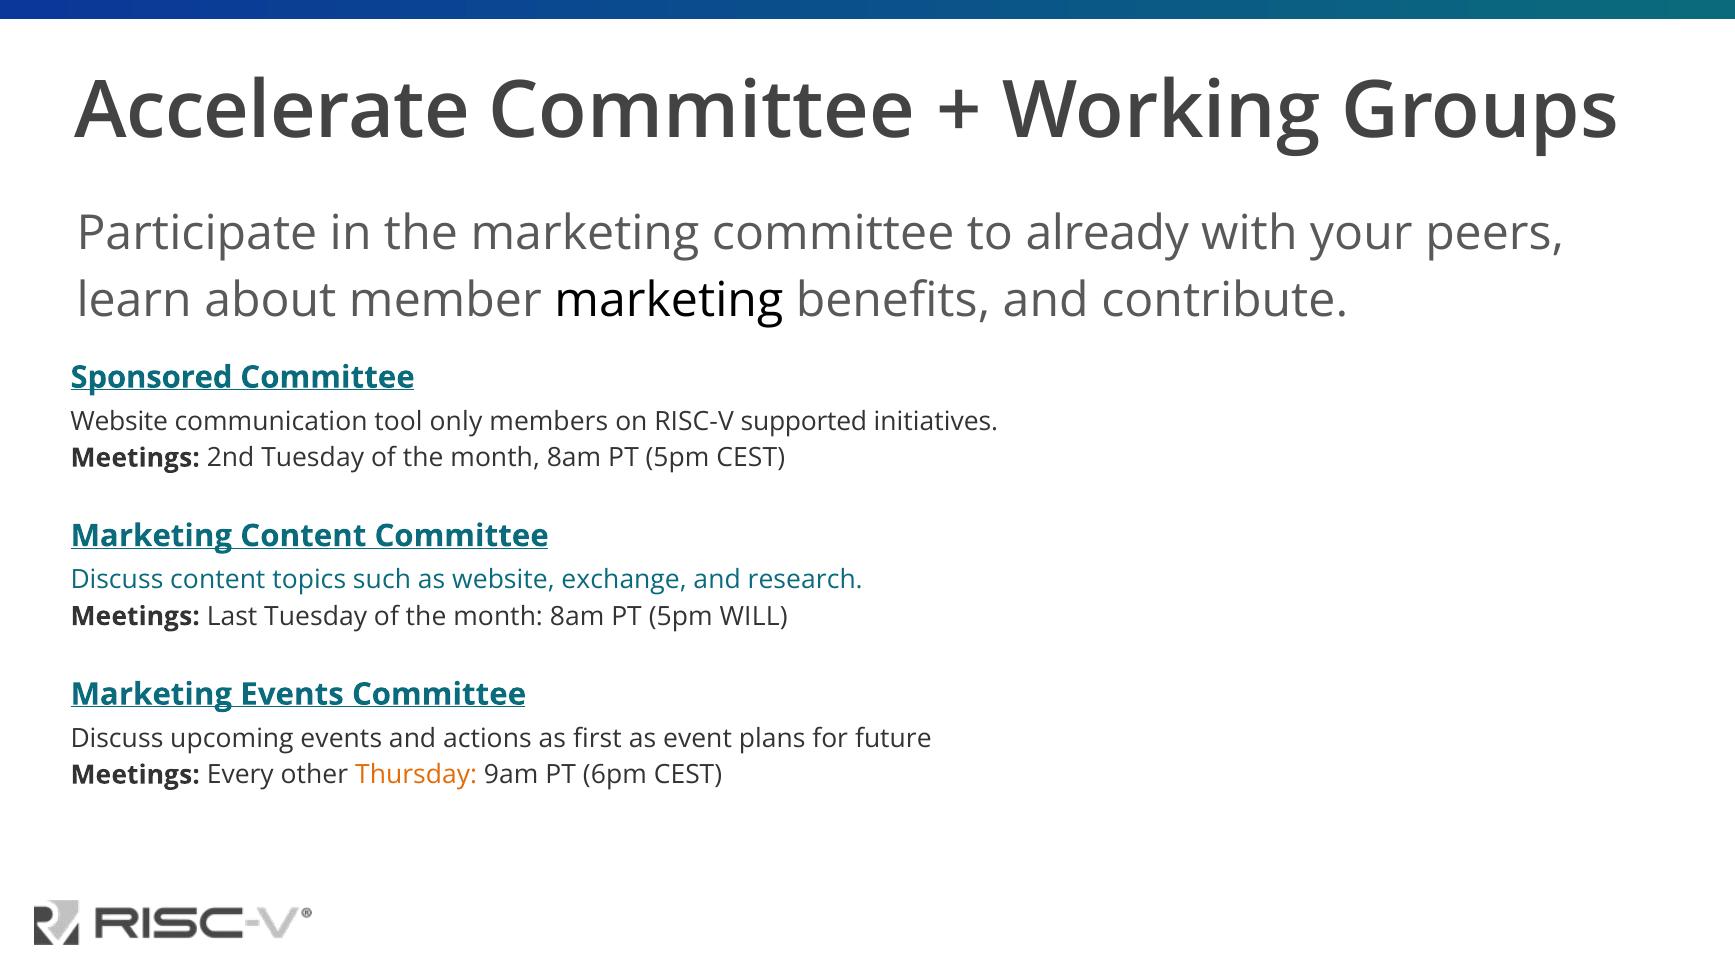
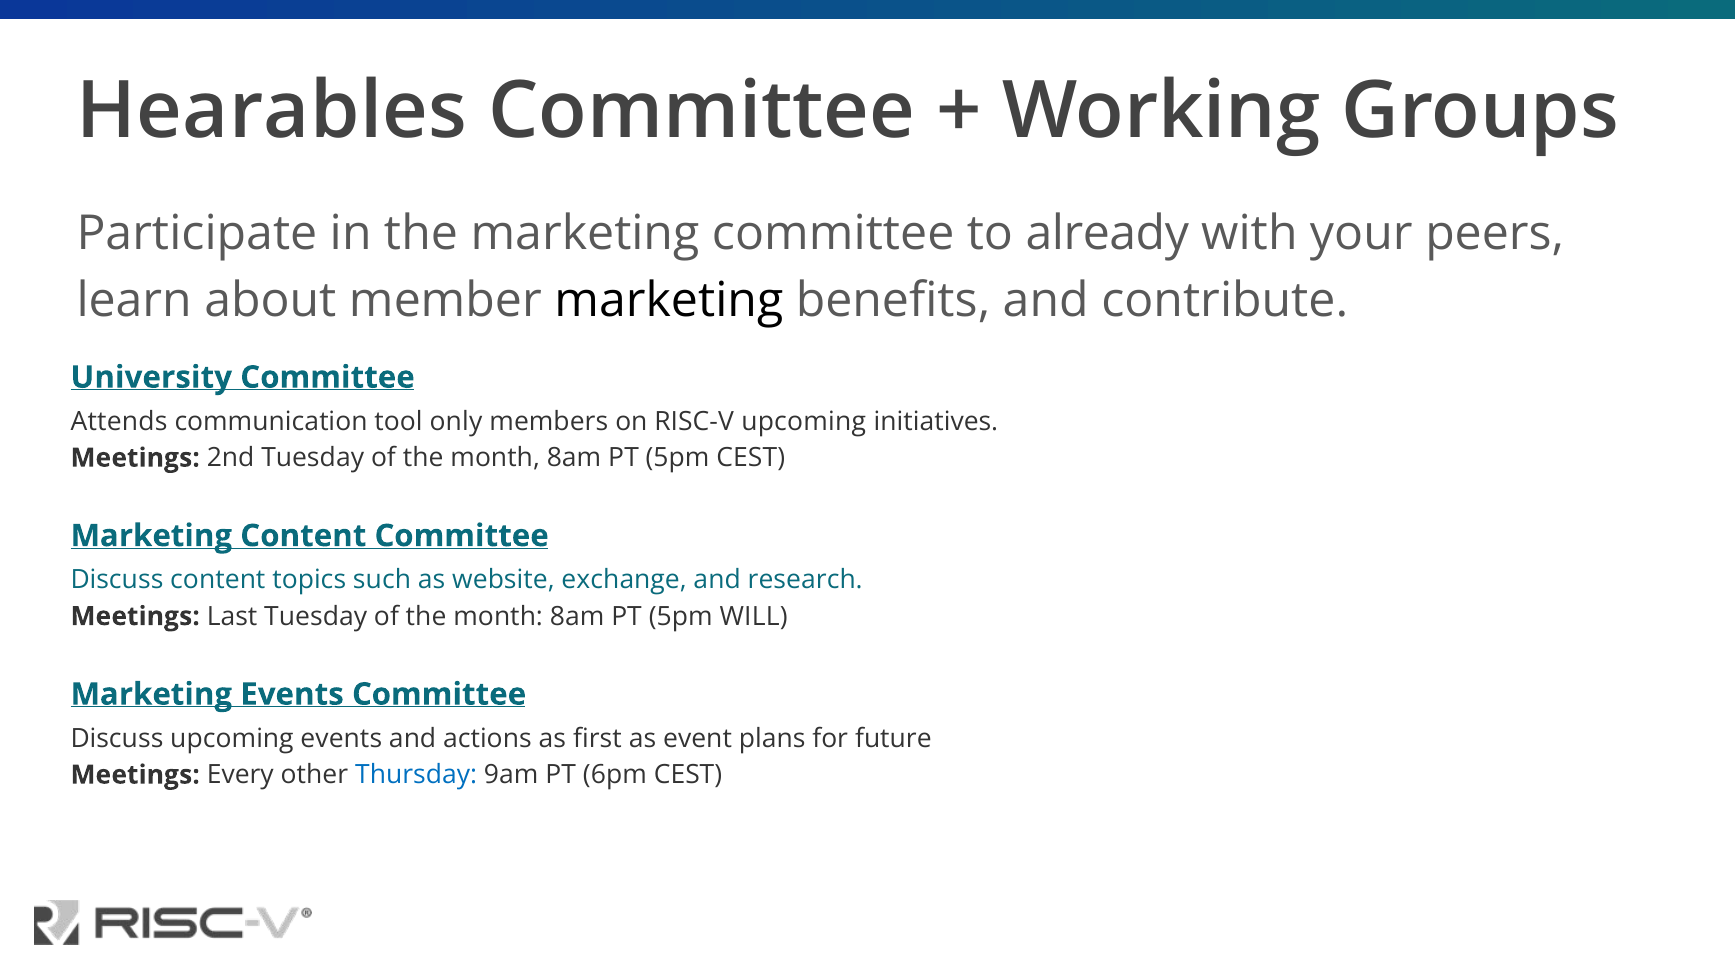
Accelerate: Accelerate -> Hearables
Sponsored: Sponsored -> University
Website at (119, 421): Website -> Attends
RISC-V supported: supported -> upcoming
Thursday colour: orange -> blue
